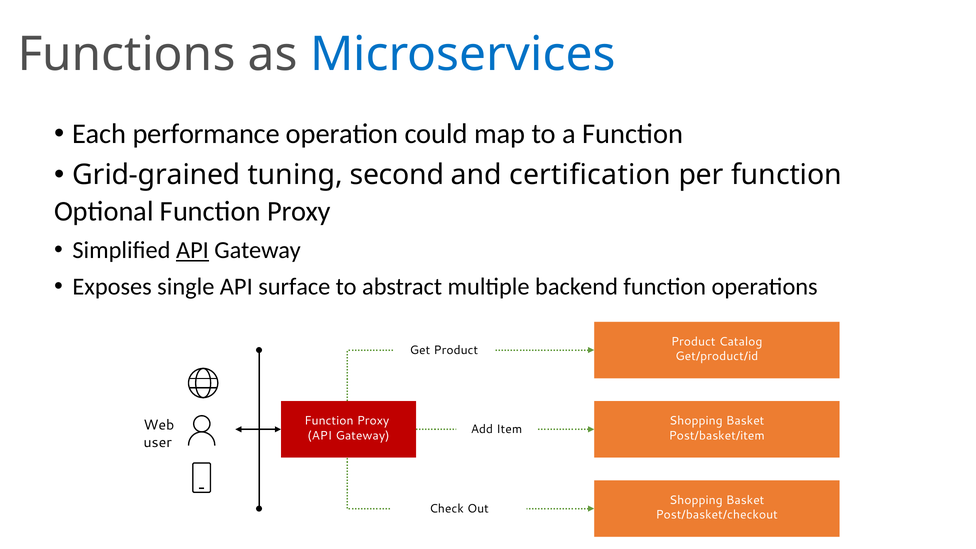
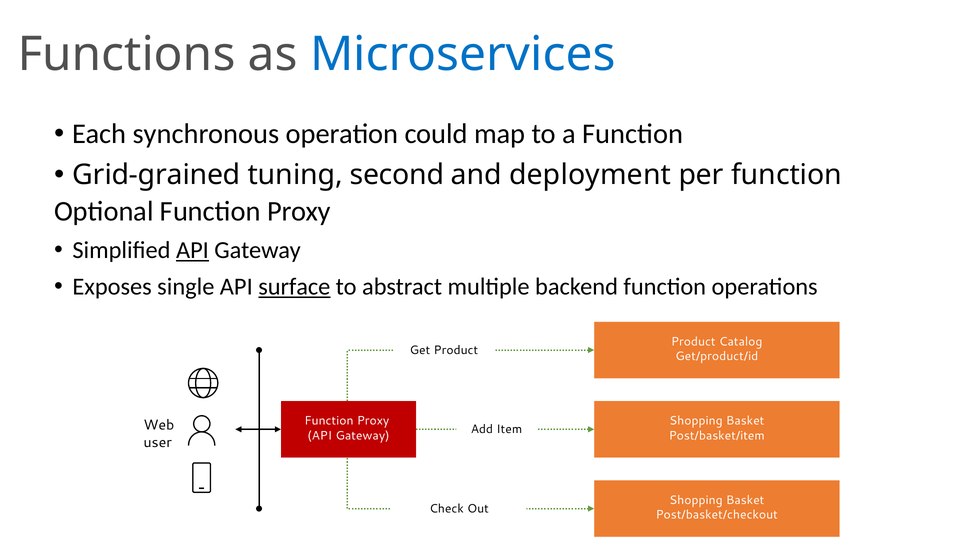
performance: performance -> synchronous
certification: certification -> deployment
surface underline: none -> present
